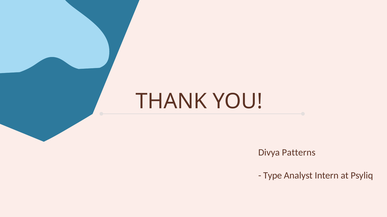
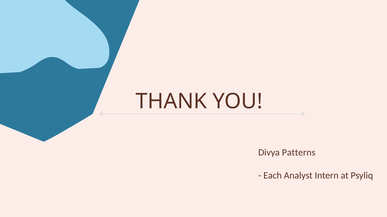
Type: Type -> Each
